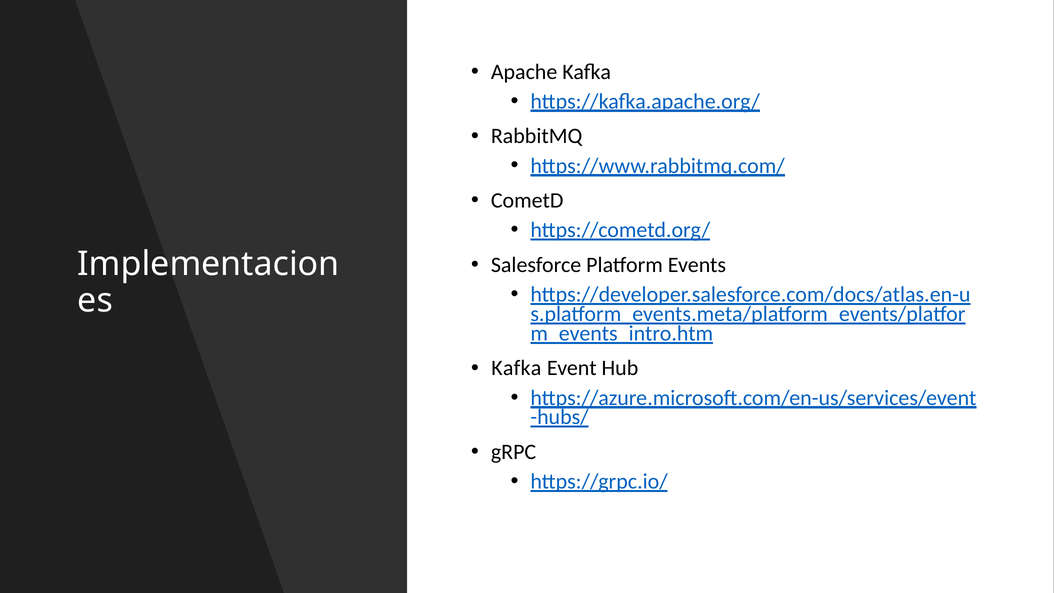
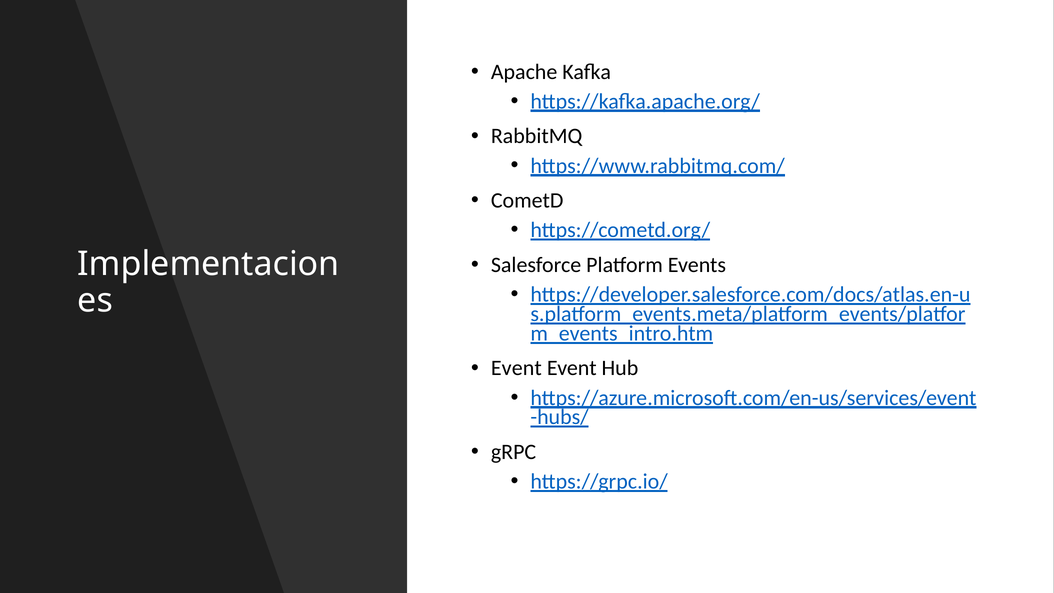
Kafka at (516, 368): Kafka -> Event
